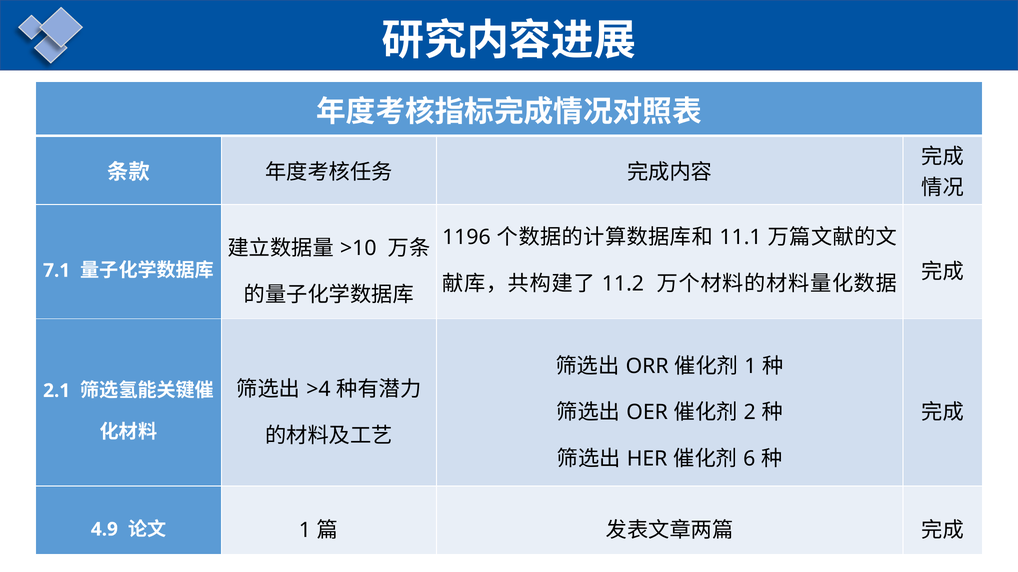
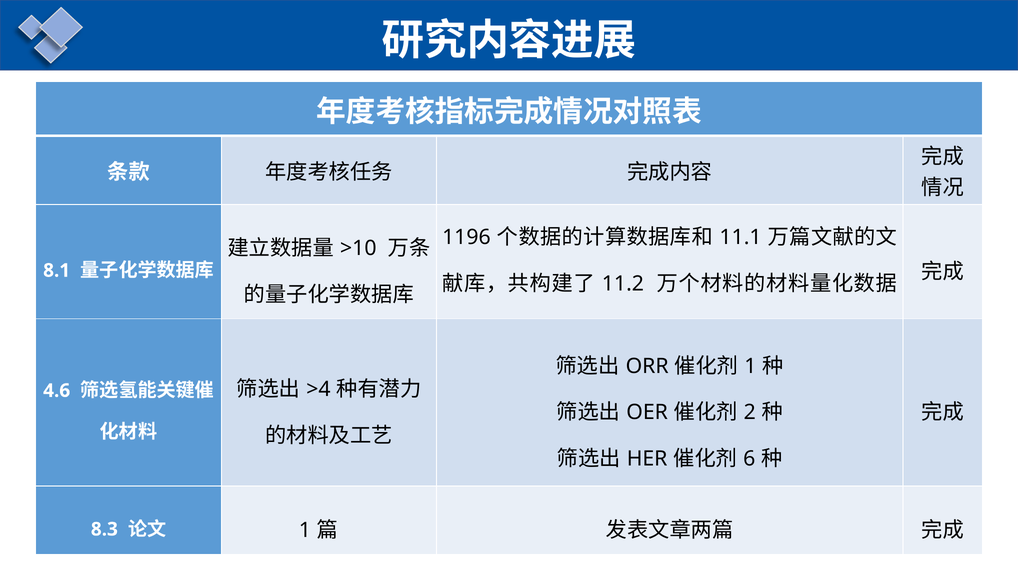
7.1: 7.1 -> 8.1
2.1: 2.1 -> 4.6
4.9: 4.9 -> 8.3
